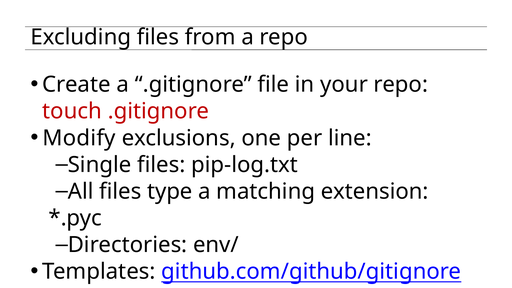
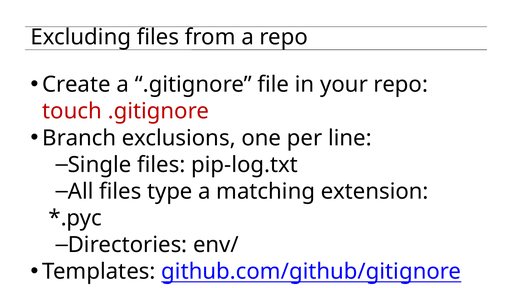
Modify: Modify -> Branch
